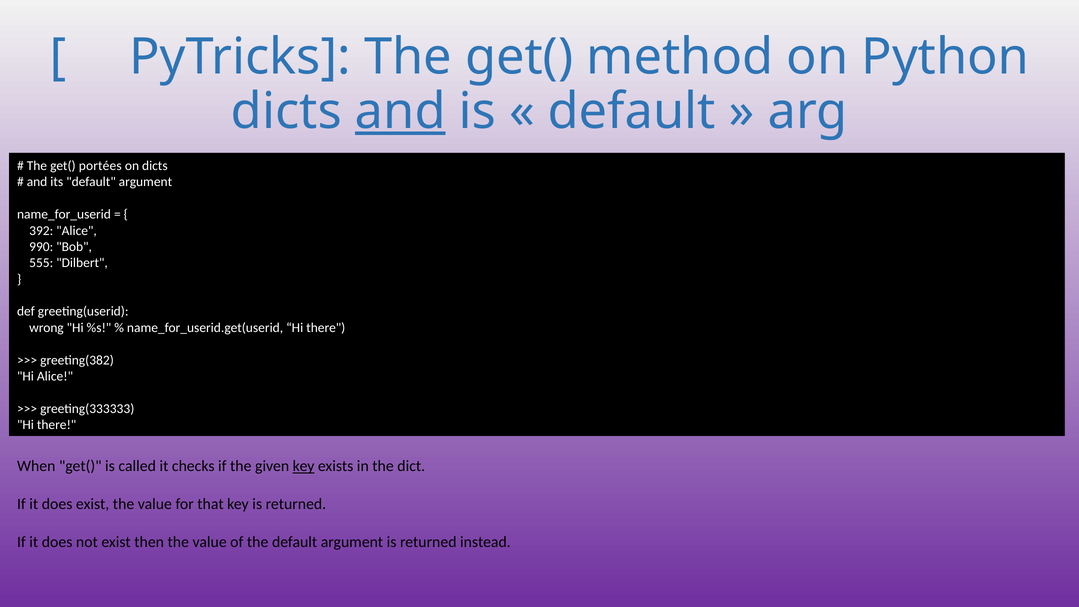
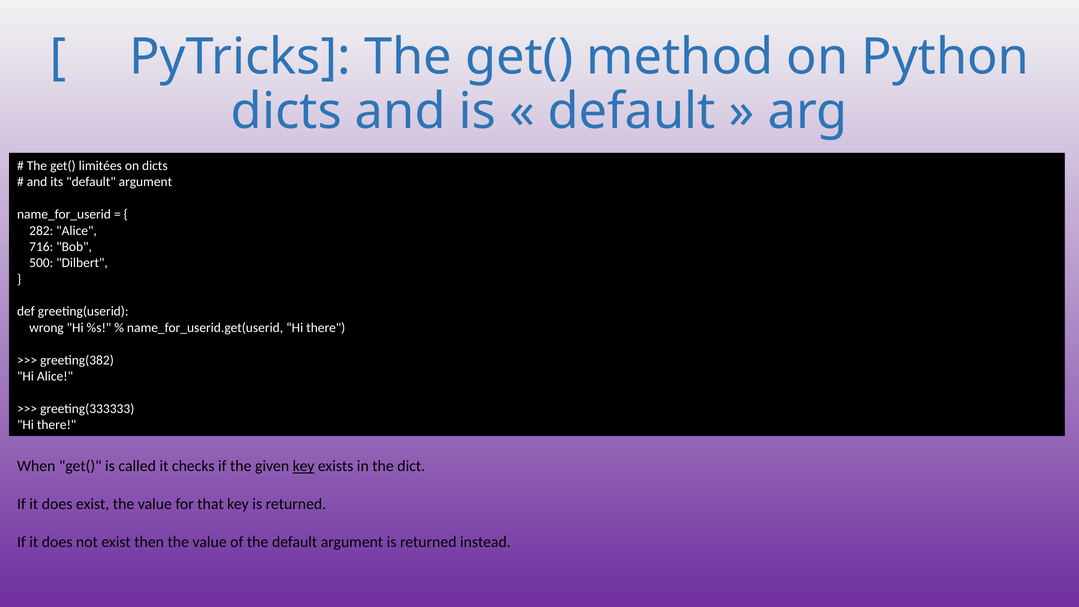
and at (400, 111) underline: present -> none
portées: portées -> limitées
392: 392 -> 282
990: 990 -> 716
555: 555 -> 500
